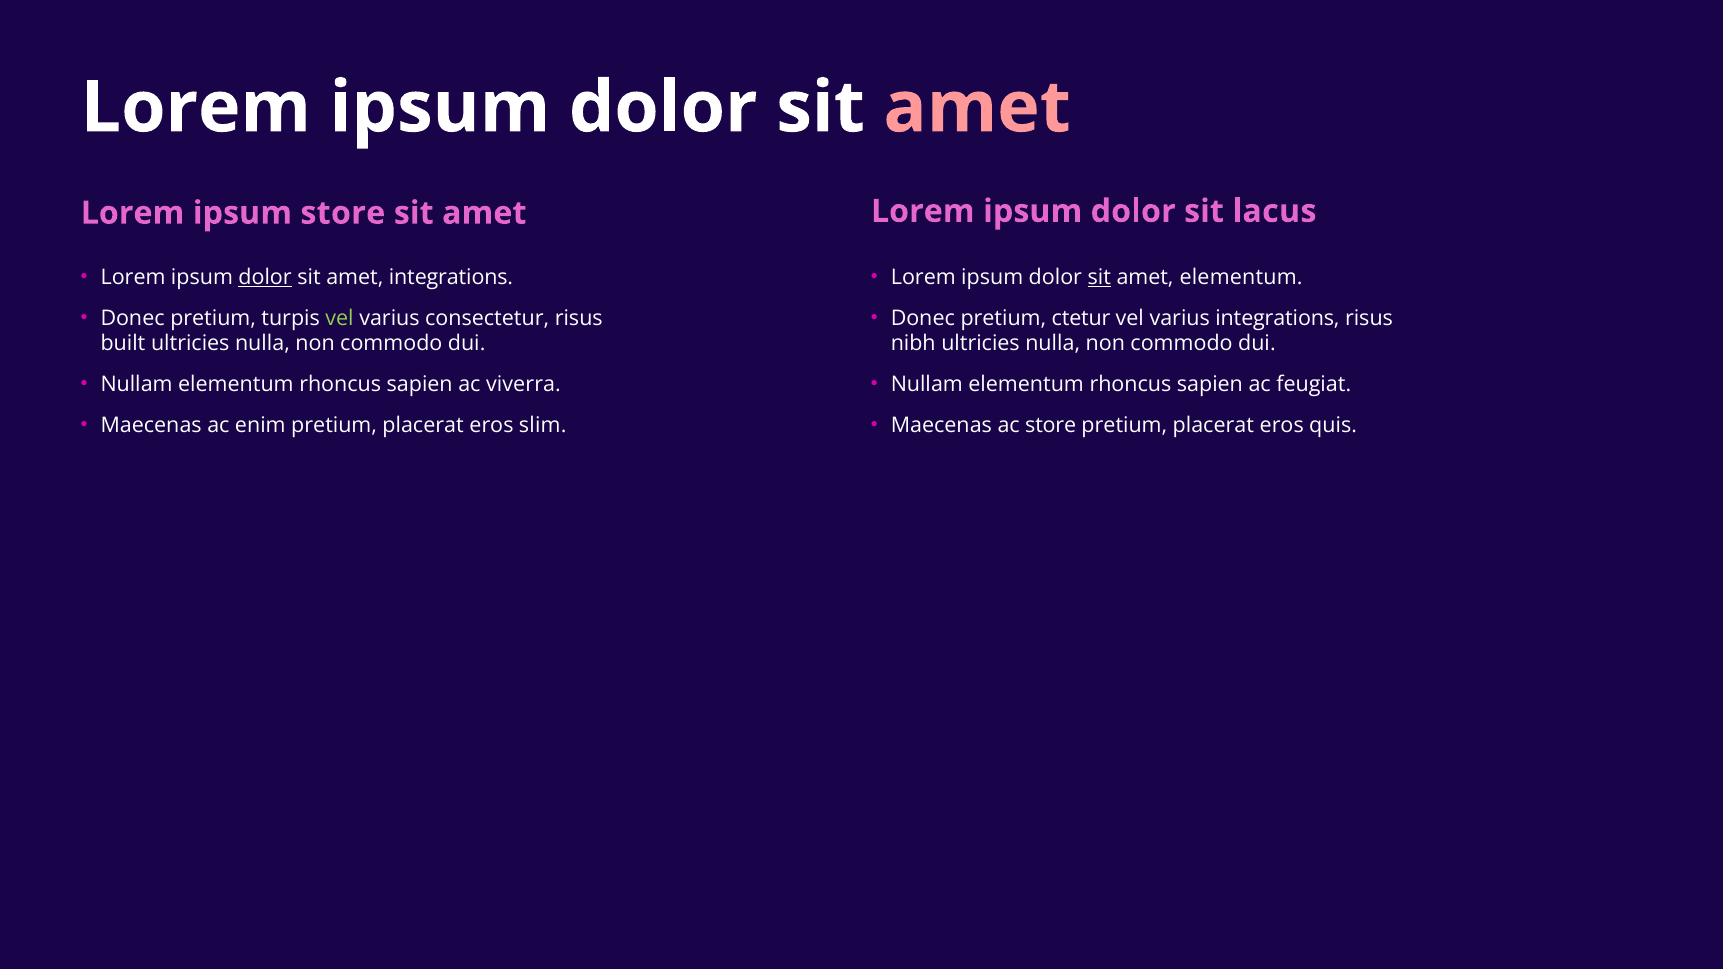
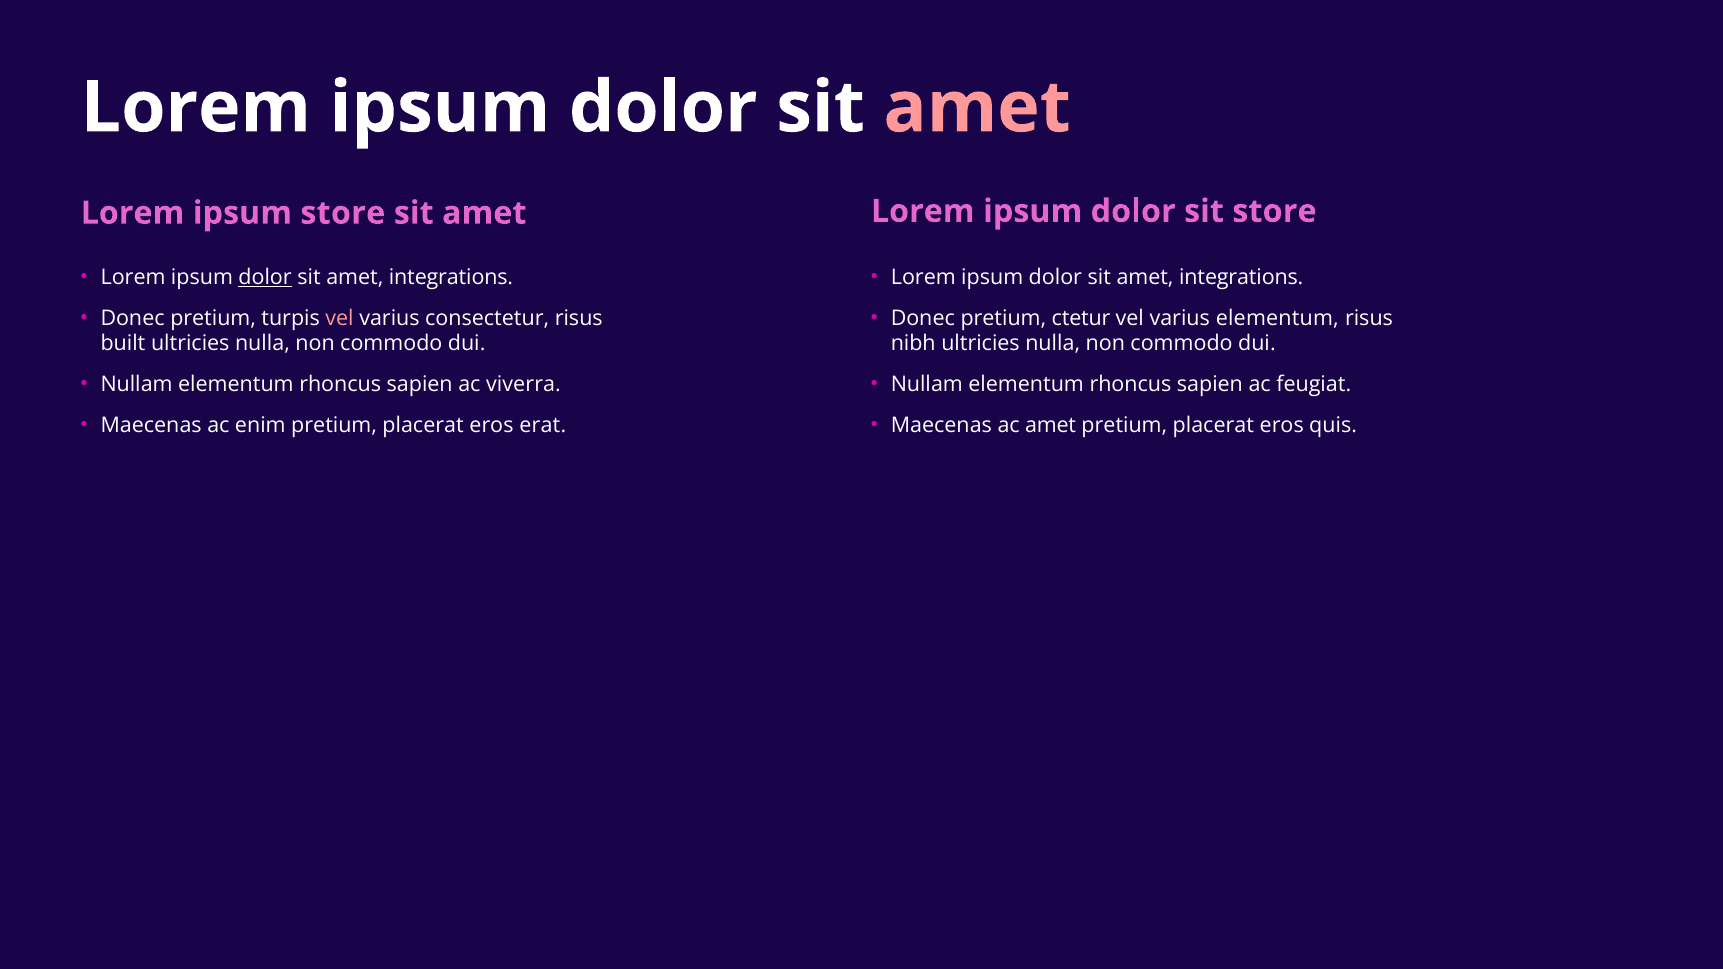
sit lacus: lacus -> store
sit at (1099, 277) underline: present -> none
elementum at (1241, 277): elementum -> integrations
vel at (340, 318) colour: light green -> pink
varius integrations: integrations -> elementum
slim: slim -> erat
ac store: store -> amet
